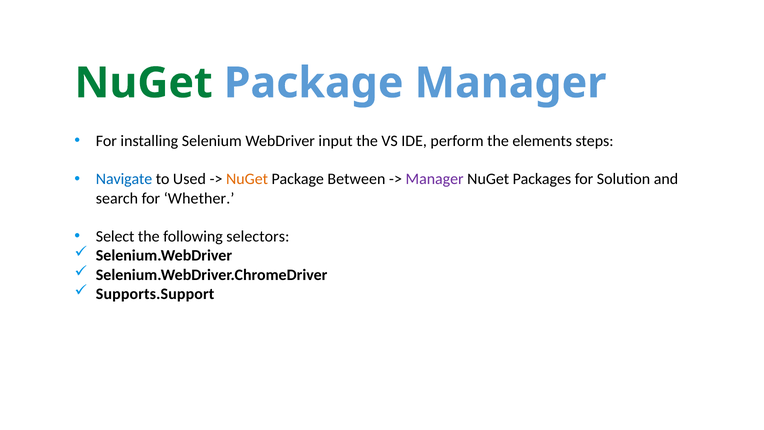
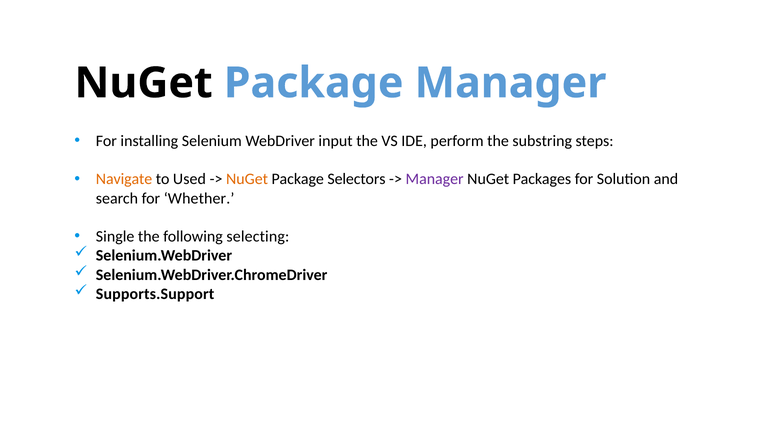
NuGet at (144, 83) colour: green -> black
elements: elements -> substring
Navigate colour: blue -> orange
Between: Between -> Selectors
Select: Select -> Single
selectors: selectors -> selecting
